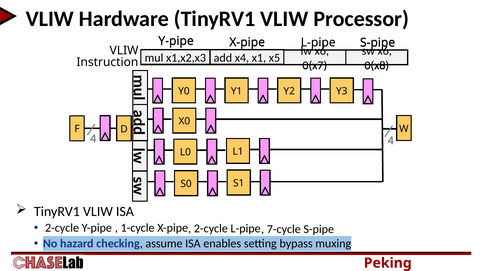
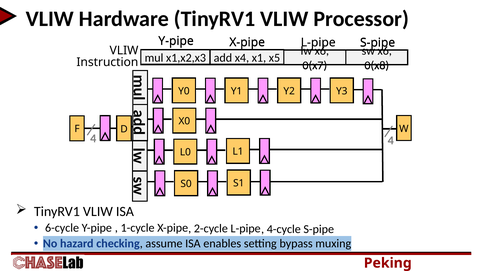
2-cycle at (62, 228): 2-cycle -> 6-cycle
7-cycle: 7-cycle -> 4-cycle
